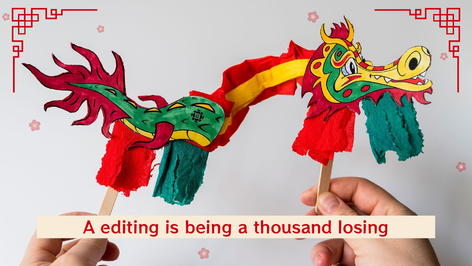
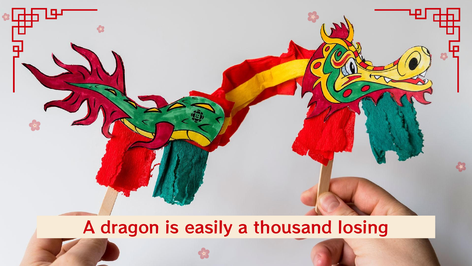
editing: editing -> dragon
being: being -> easily
